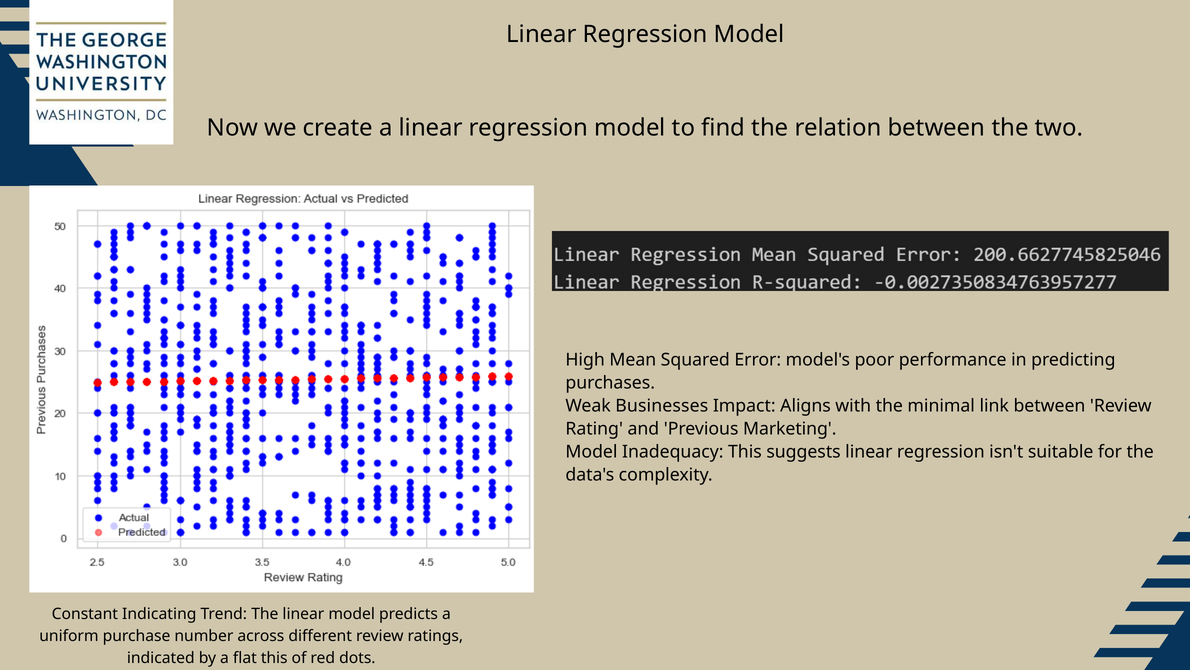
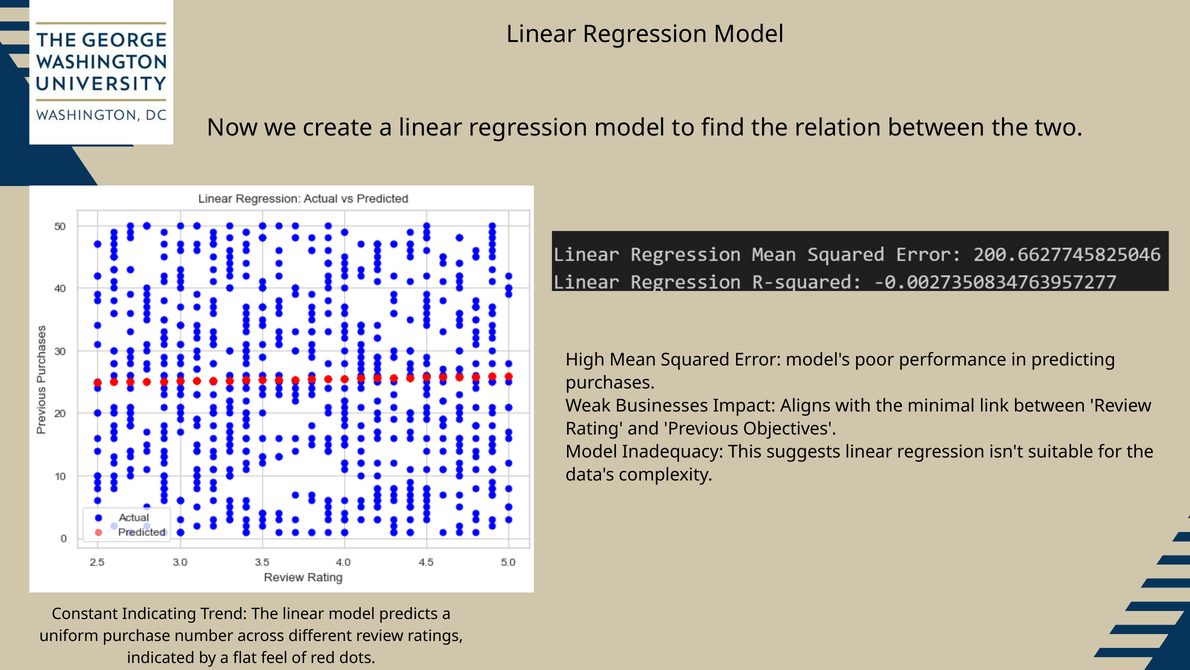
Marketing: Marketing -> Objectives
flat this: this -> feel
